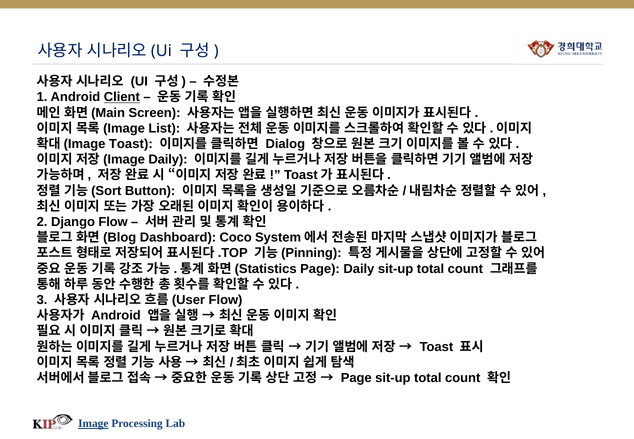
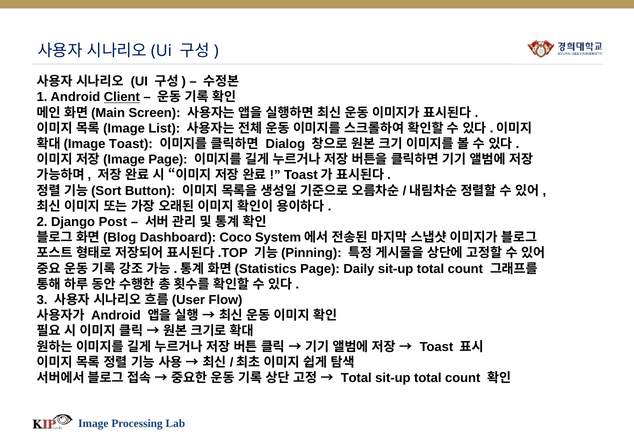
Daily at (168, 160): Daily -> Page
Django Flow: Flow -> Post
Page at (356, 378): Page -> Total
Image underline: present -> none
